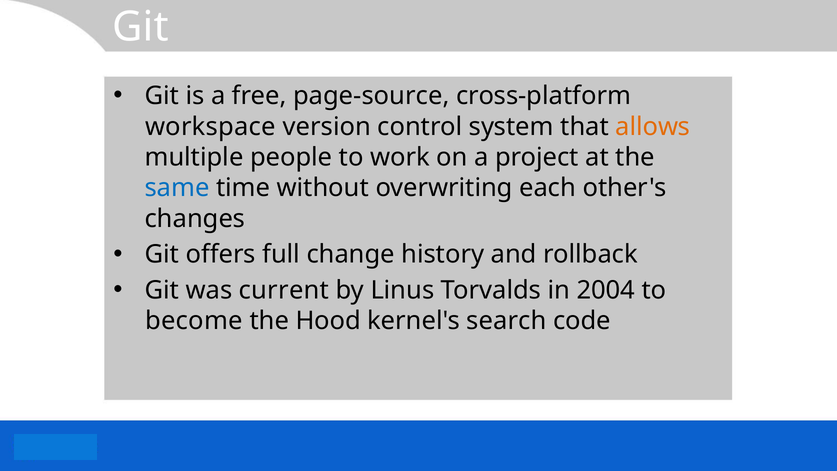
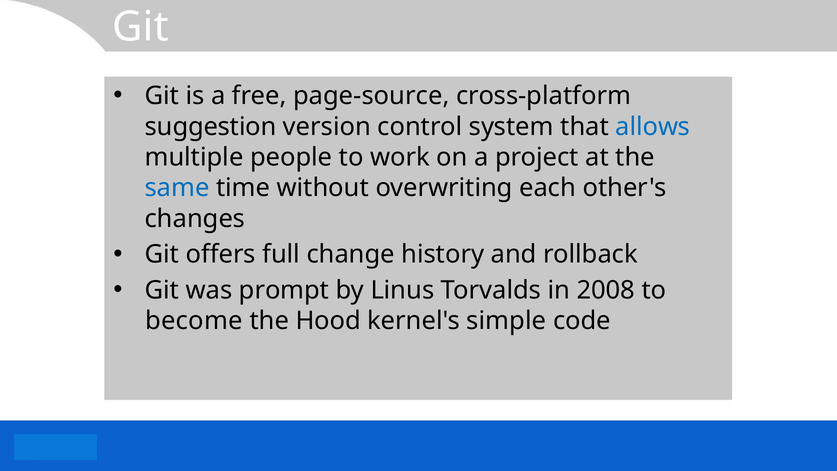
workspace: workspace -> suggestion
allows colour: orange -> blue
current: current -> prompt
2004: 2004 -> 2008
search: search -> simple
